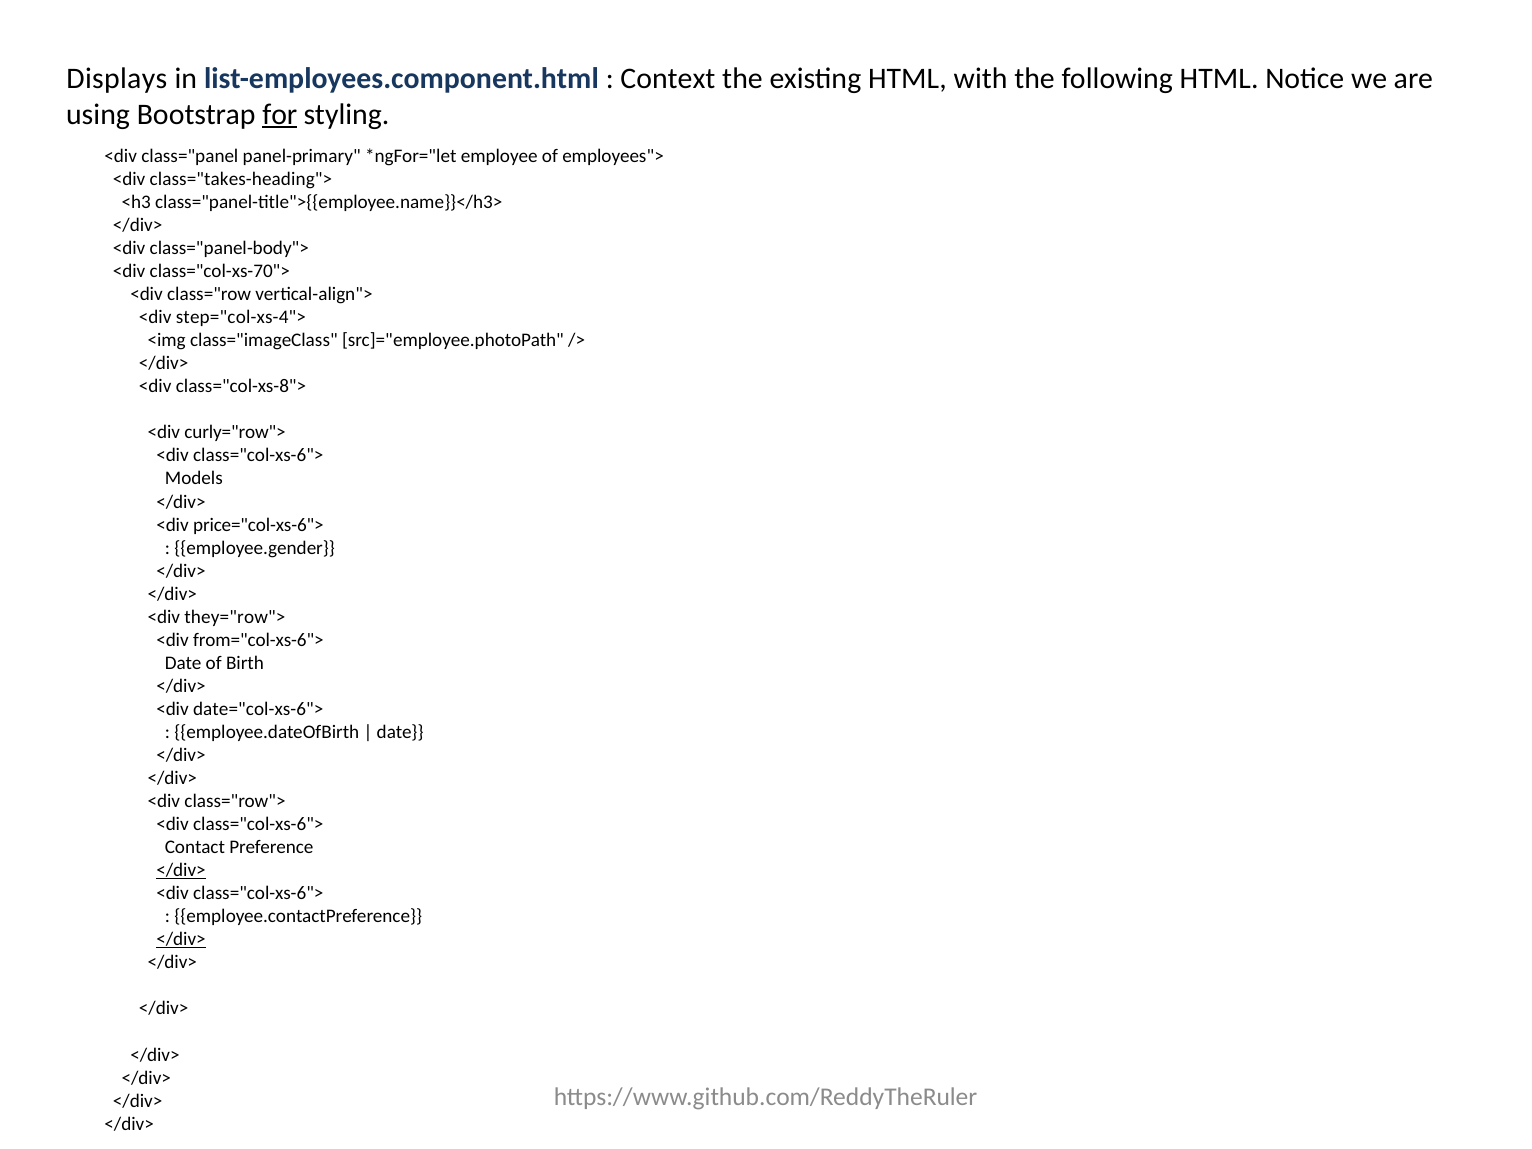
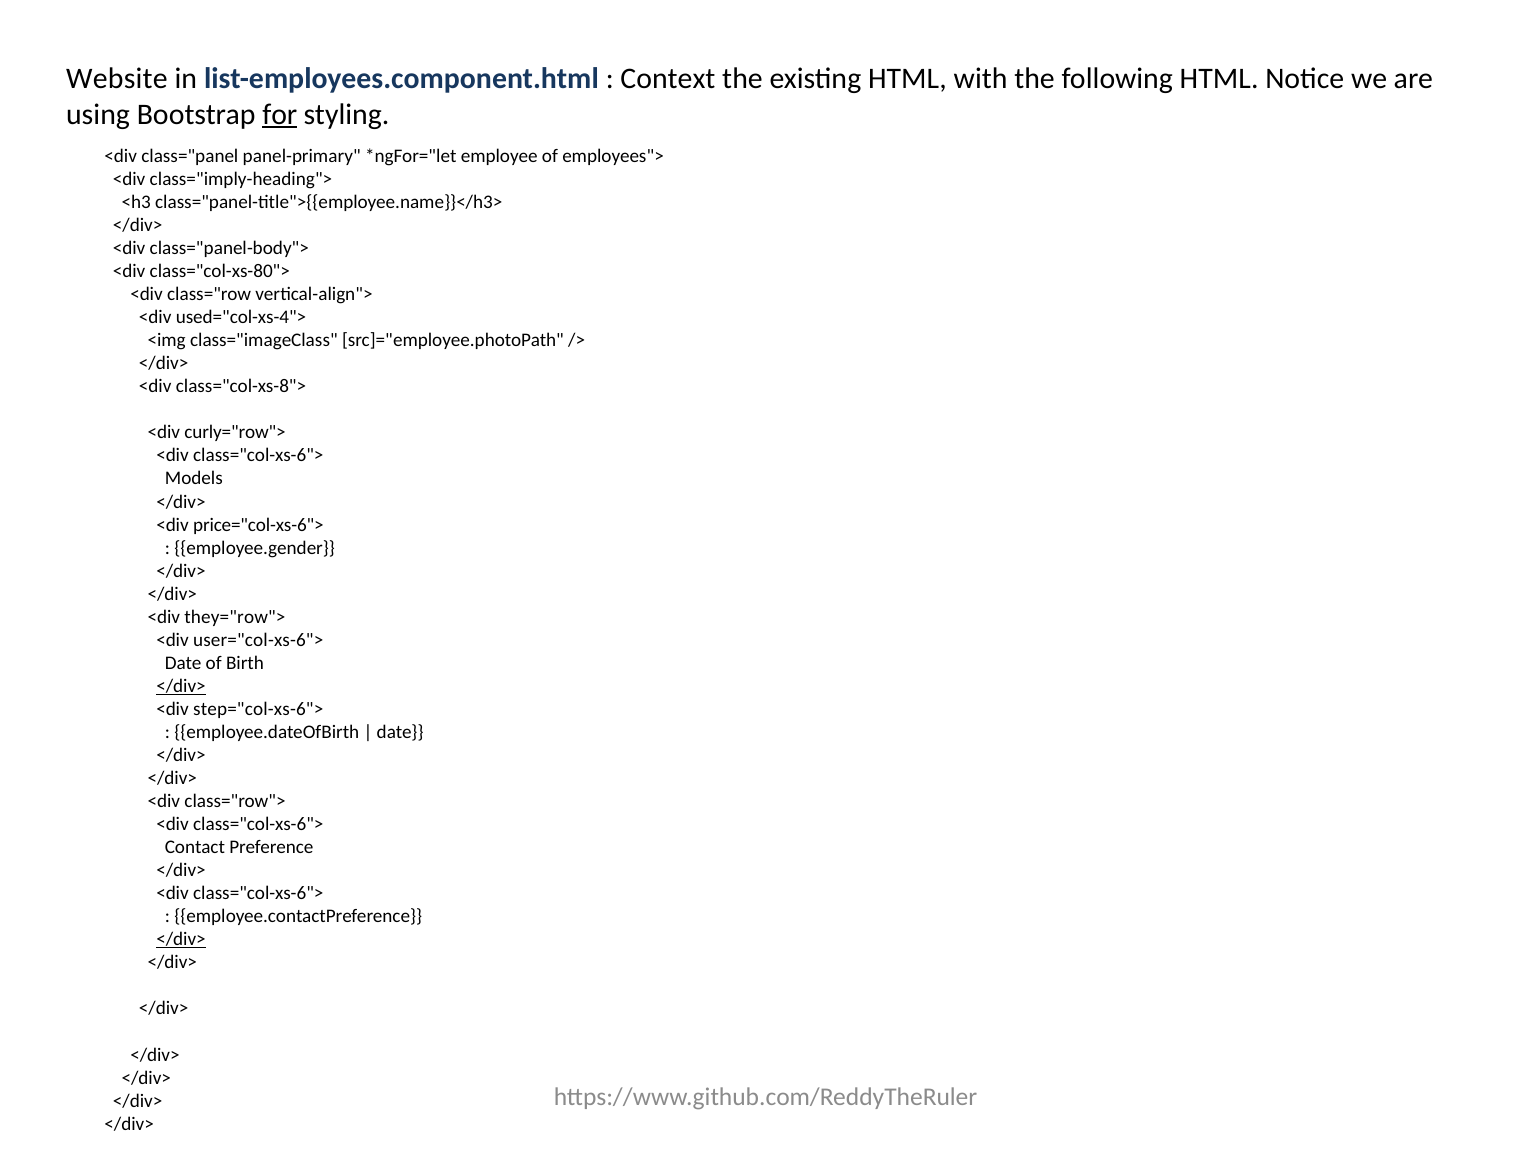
Displays: Displays -> Website
class="takes-heading">: class="takes-heading"> -> class="imply-heading">
class="col-xs-70">: class="col-xs-70"> -> class="col-xs-80">
step="col-xs-4">: step="col-xs-4"> -> used="col-xs-4">
from="col-xs-6">: from="col-xs-6"> -> user="col-xs-6">
</div> at (181, 686) underline: none -> present
date="col-xs-6">: date="col-xs-6"> -> step="col-xs-6">
</div> at (181, 870) underline: present -> none
